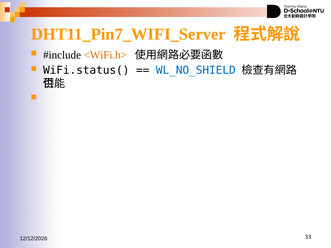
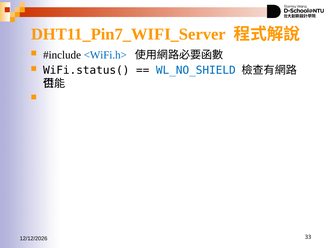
<WiFi.h> colour: orange -> blue
